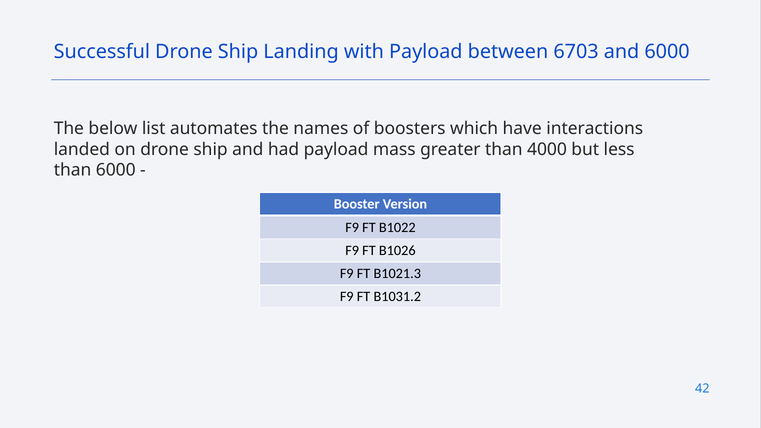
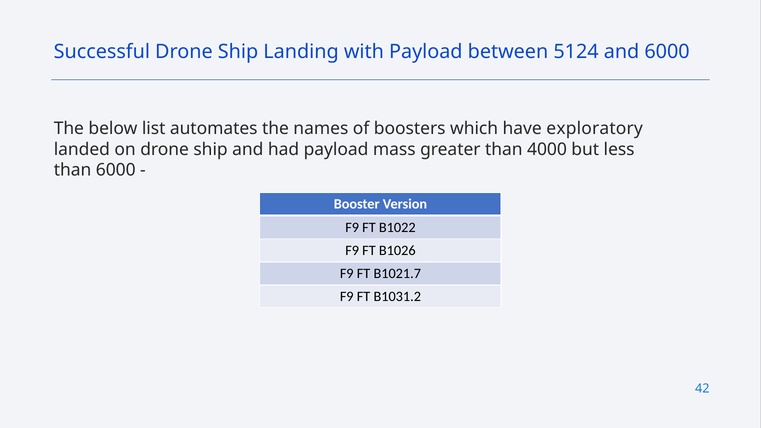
6703: 6703 -> 5124
interactions: interactions -> exploratory
B1021.3: B1021.3 -> B1021.7
